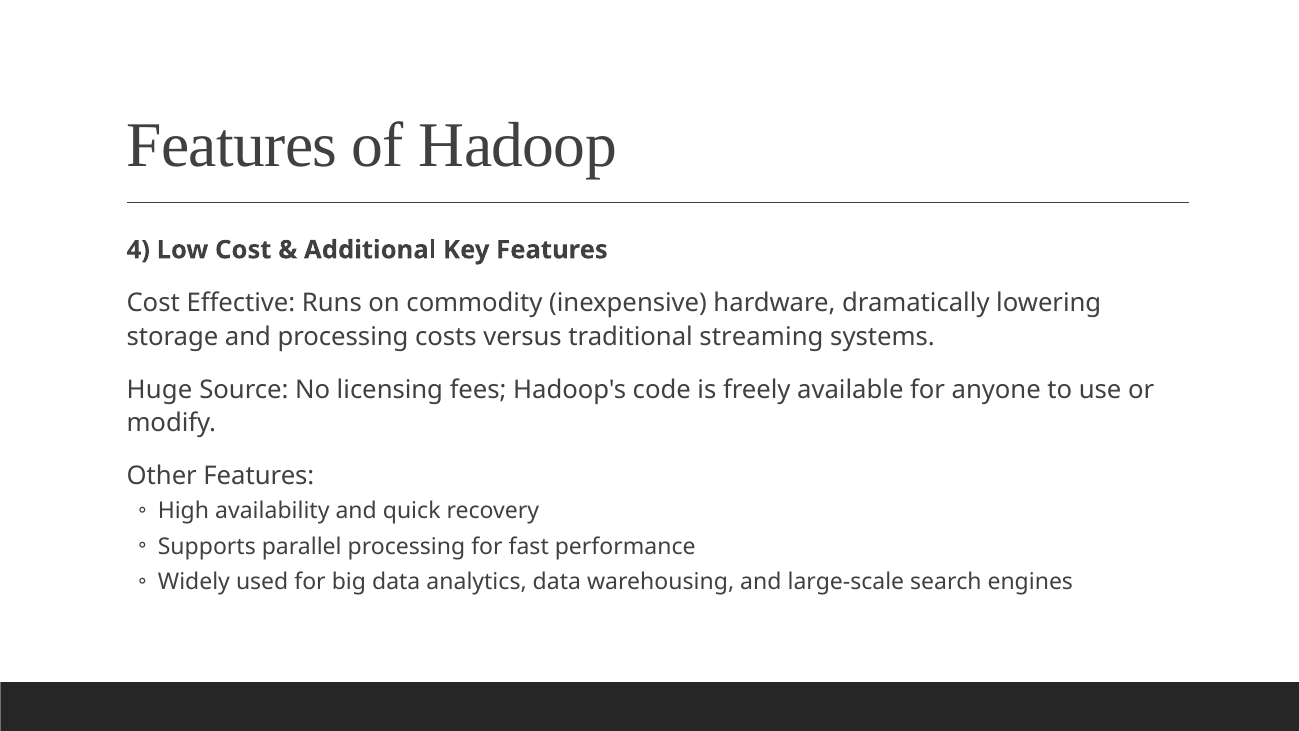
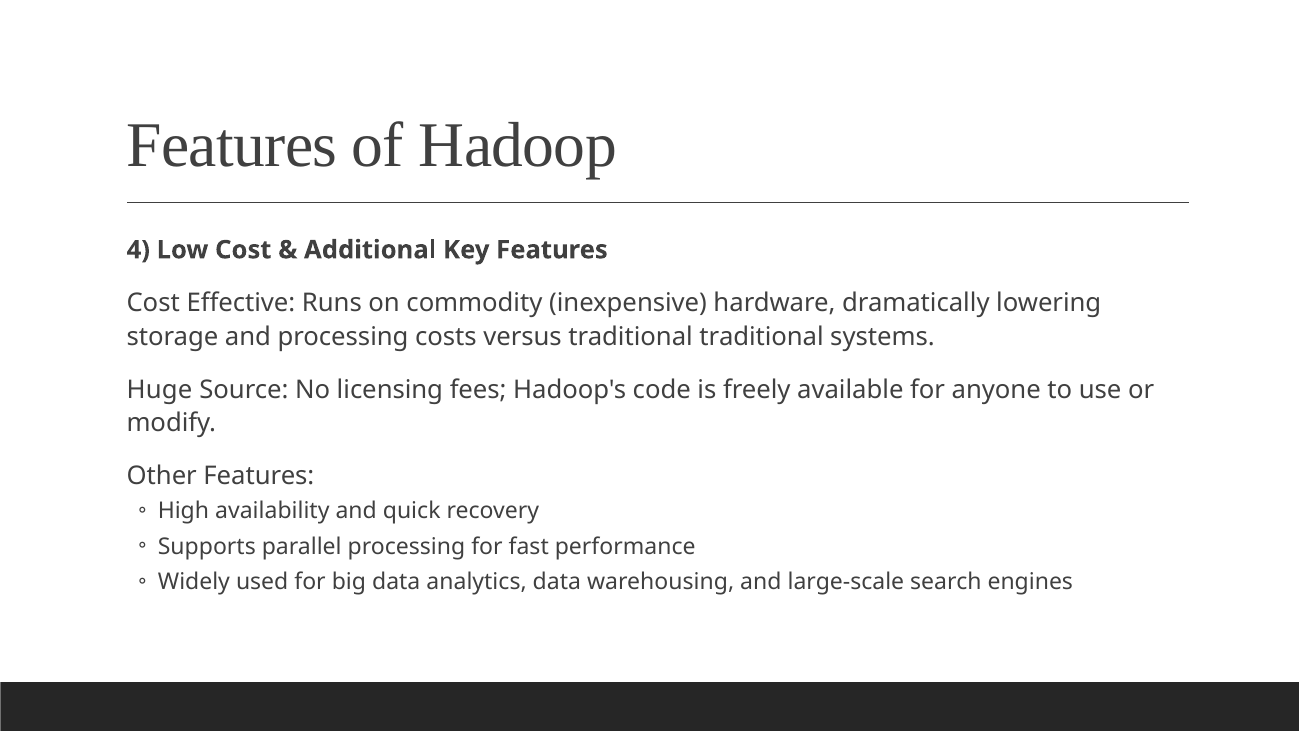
traditional streaming: streaming -> traditional
